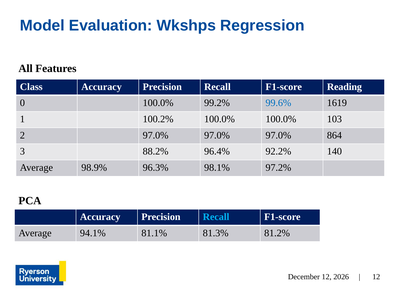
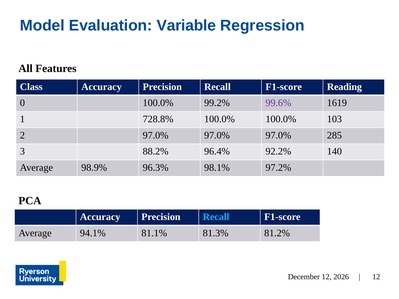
Wkshps: Wkshps -> Variable
99.6% colour: blue -> purple
100.2%: 100.2% -> 728.8%
864: 864 -> 285
